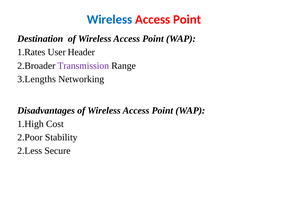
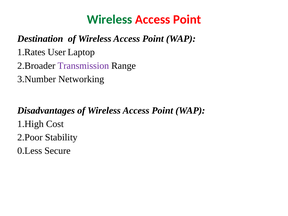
Wireless at (110, 20) colour: blue -> green
Header: Header -> Laptop
3.Lengths: 3.Lengths -> 3.Number
2.Less: 2.Less -> 0.Less
